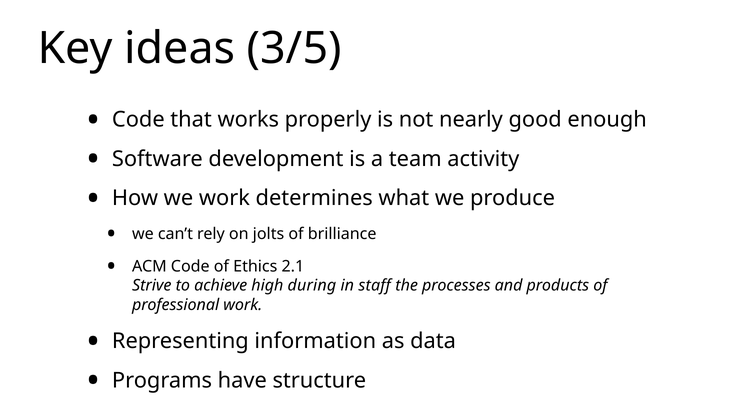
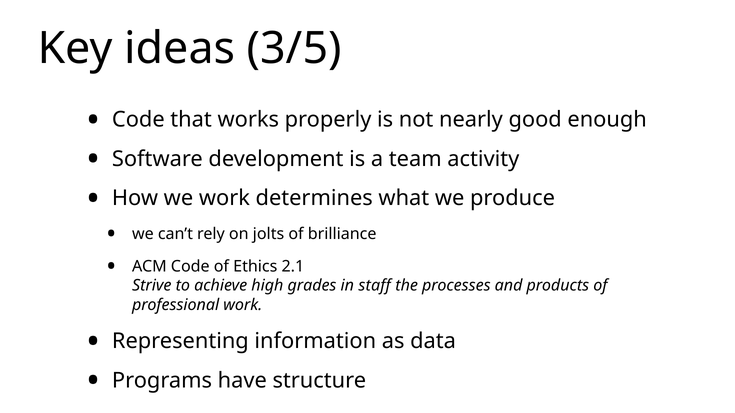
during: during -> grades
